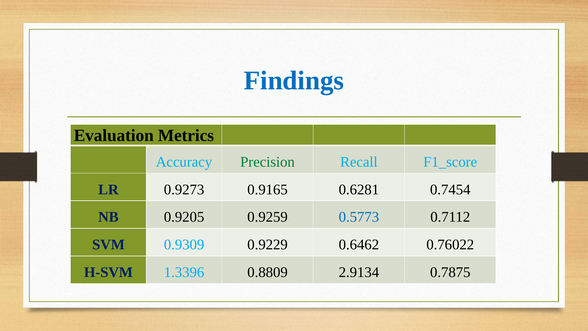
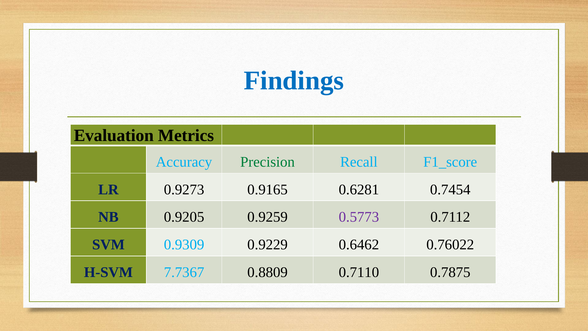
0.5773 colour: blue -> purple
1.3396: 1.3396 -> 7.7367
2.9134: 2.9134 -> 0.7110
